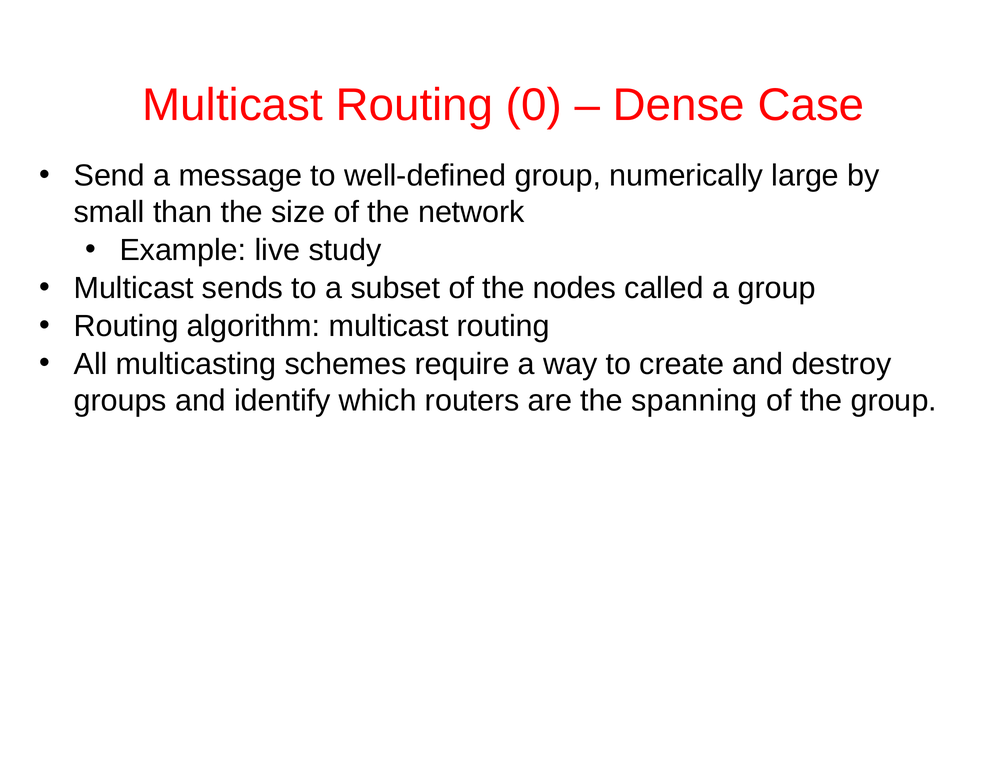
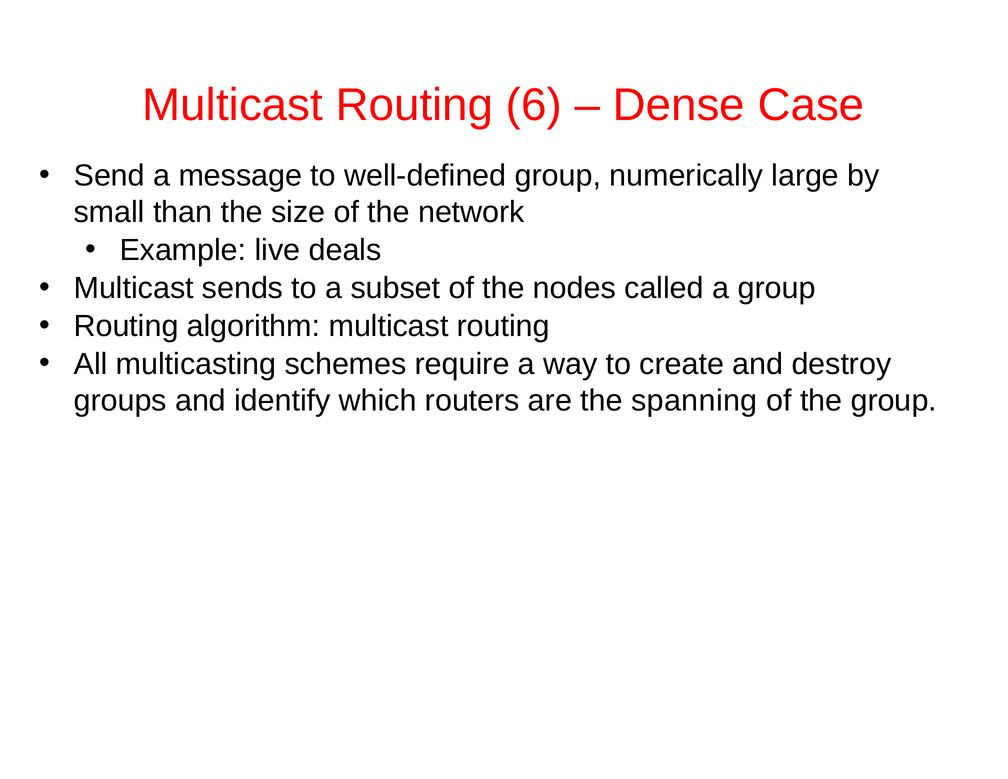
0: 0 -> 6
study: study -> deals
